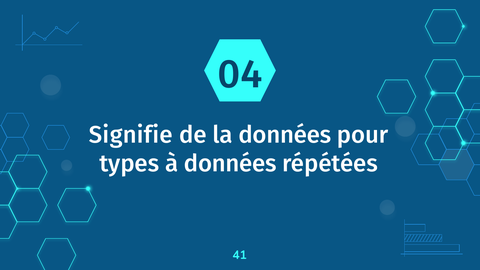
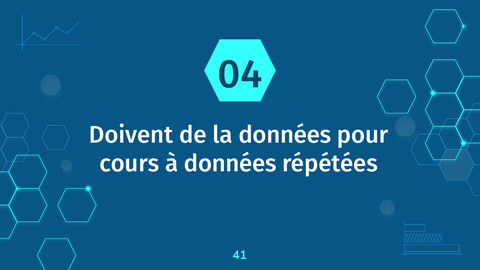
Signifie: Signifie -> Doivent
types: types -> cours
